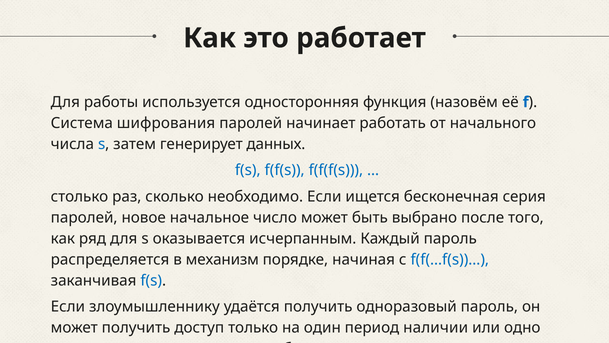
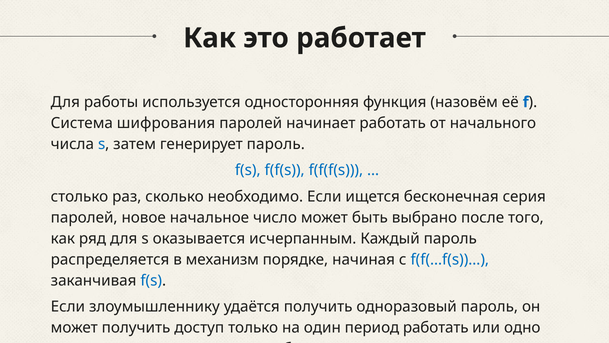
генерирует данных: данных -> пароль
период наличии: наличии -> работать
